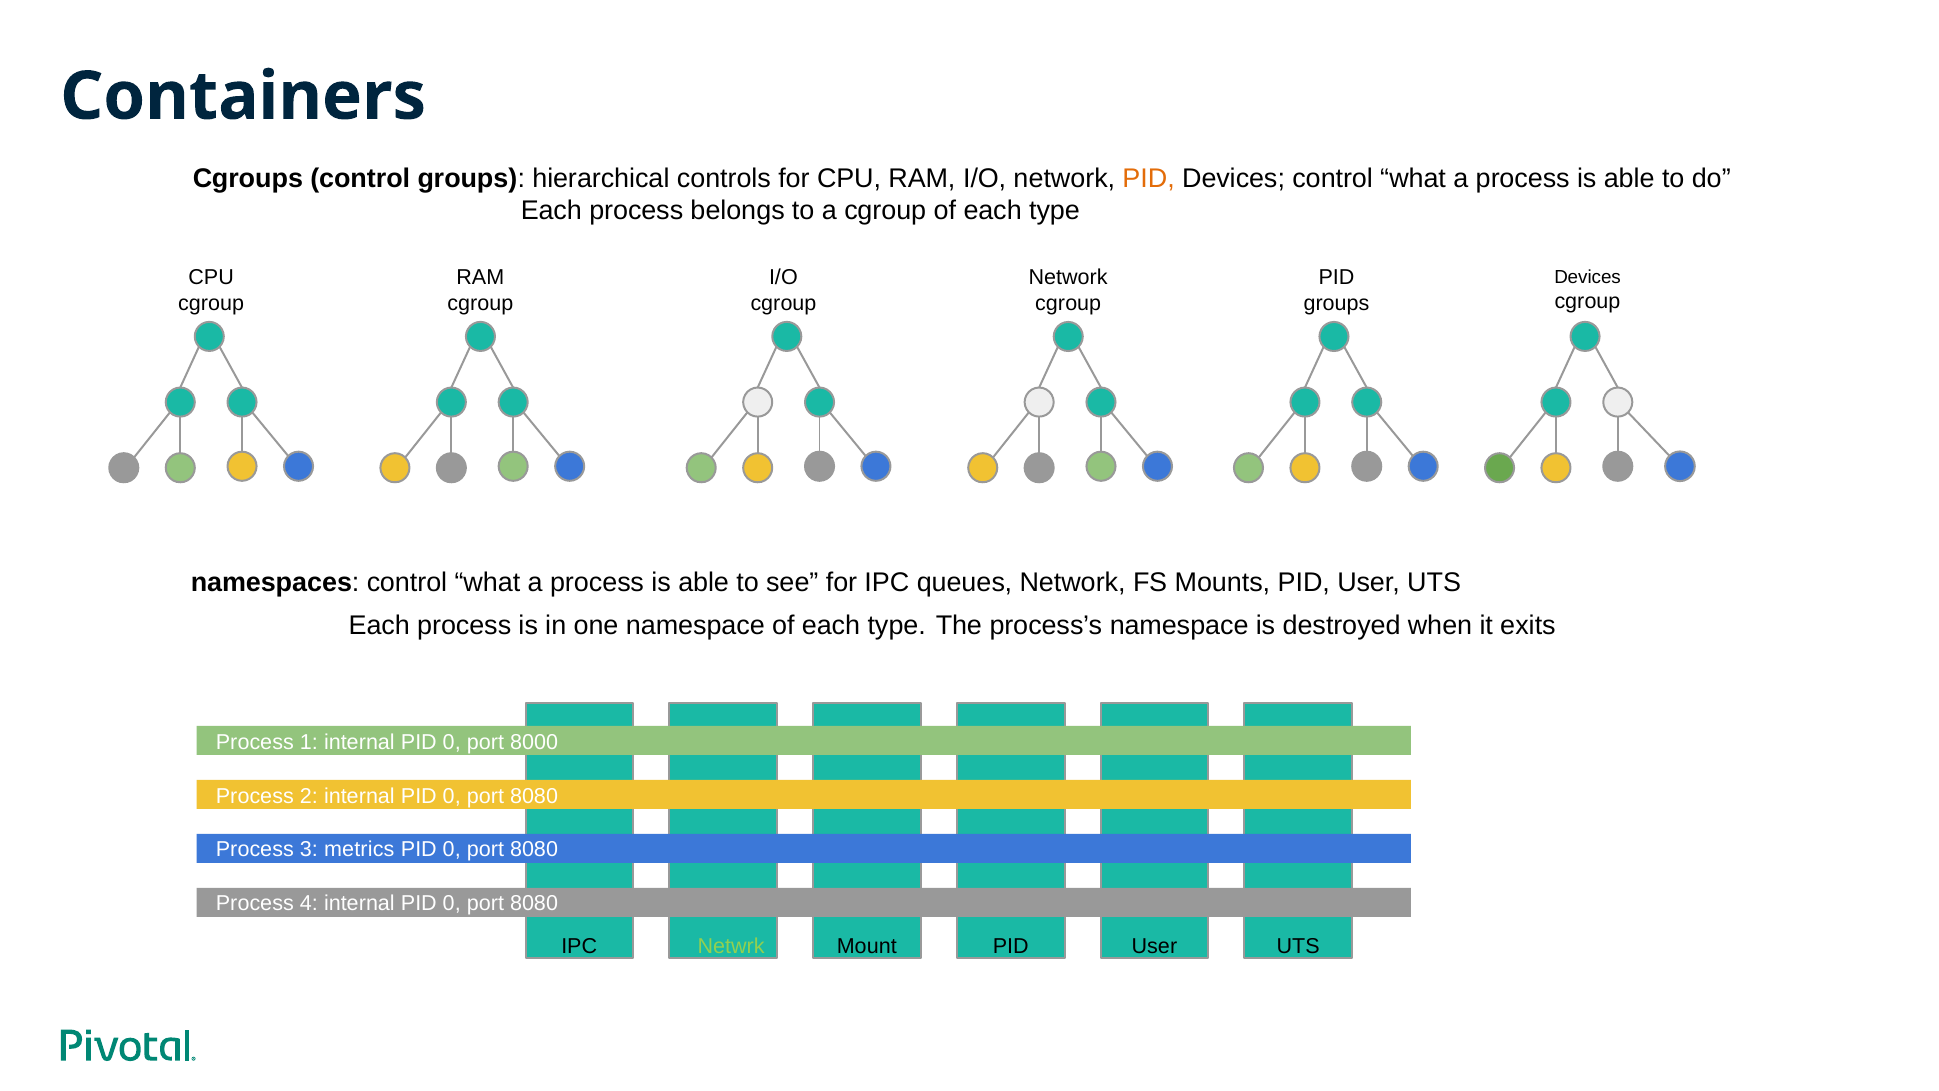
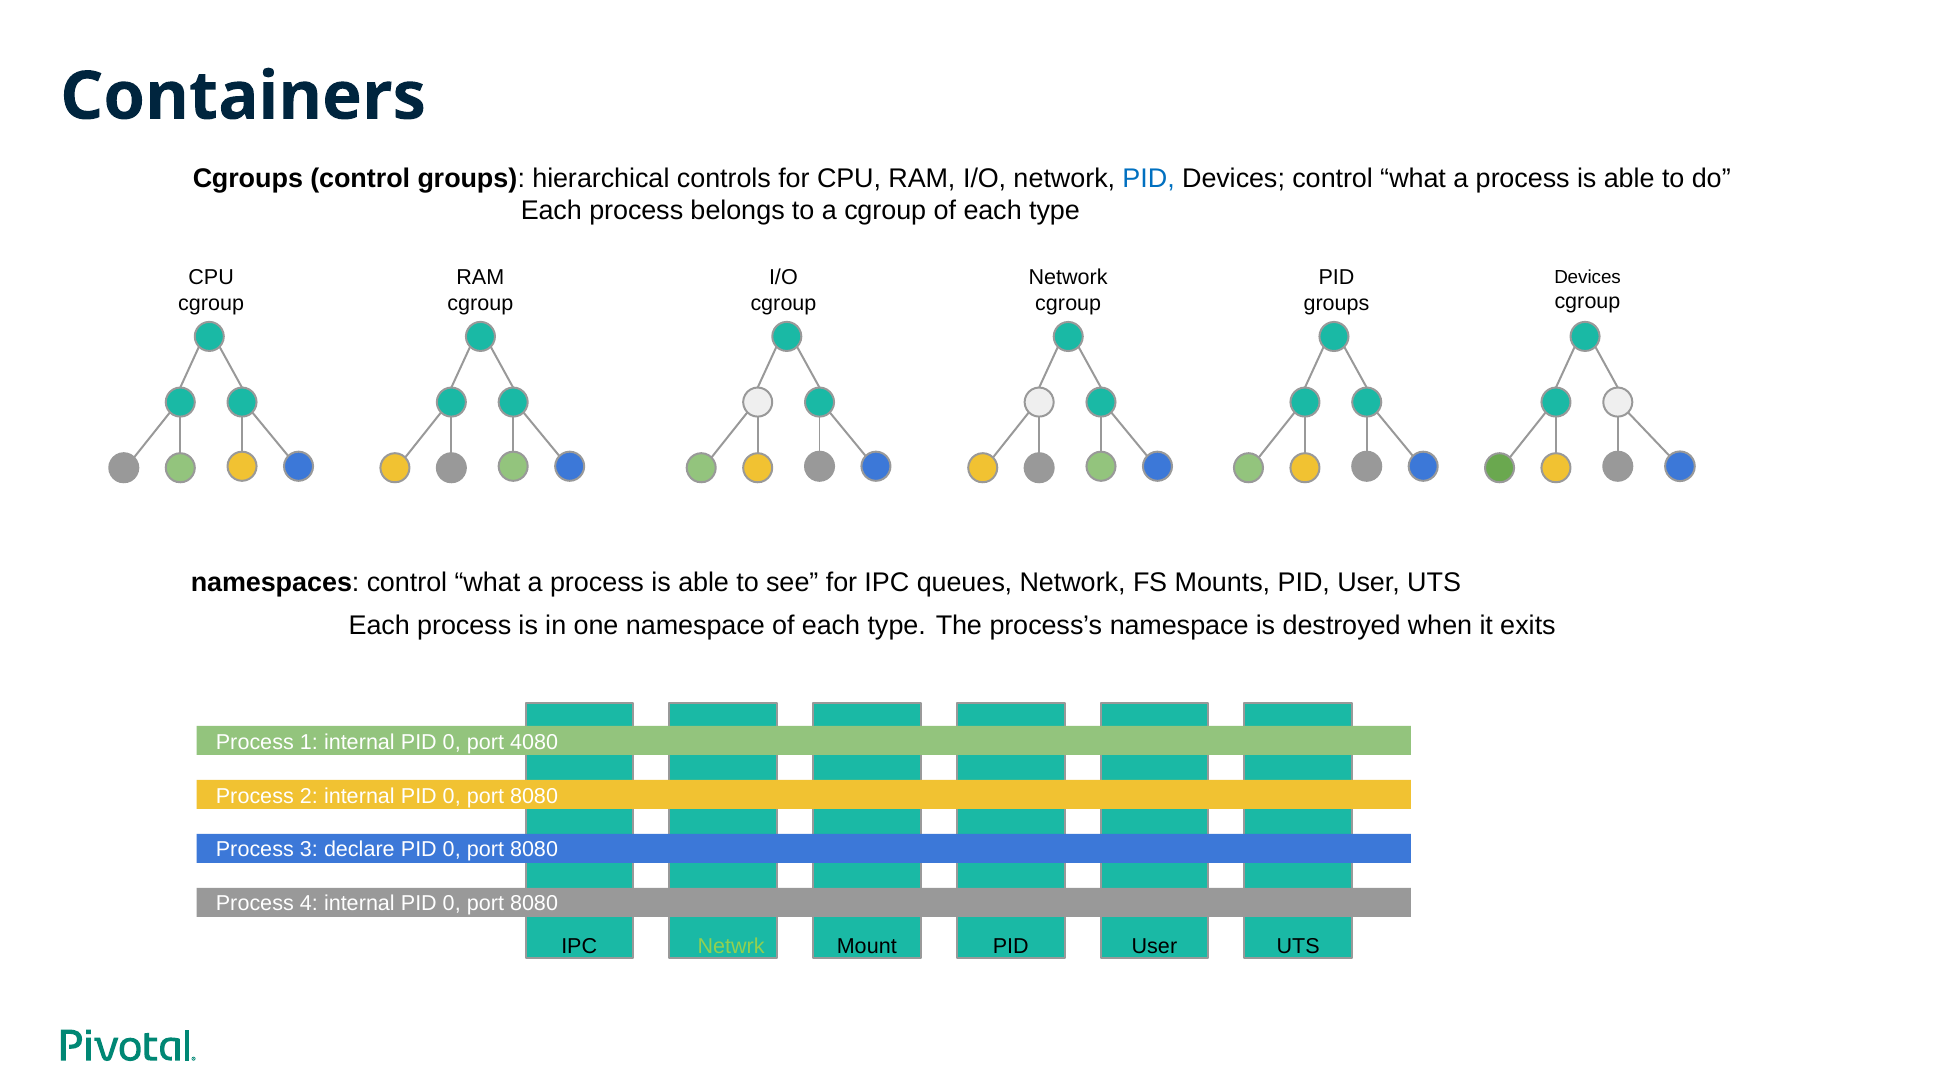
PID at (1149, 178) colour: orange -> blue
8000: 8000 -> 4080
metrics: metrics -> declare
